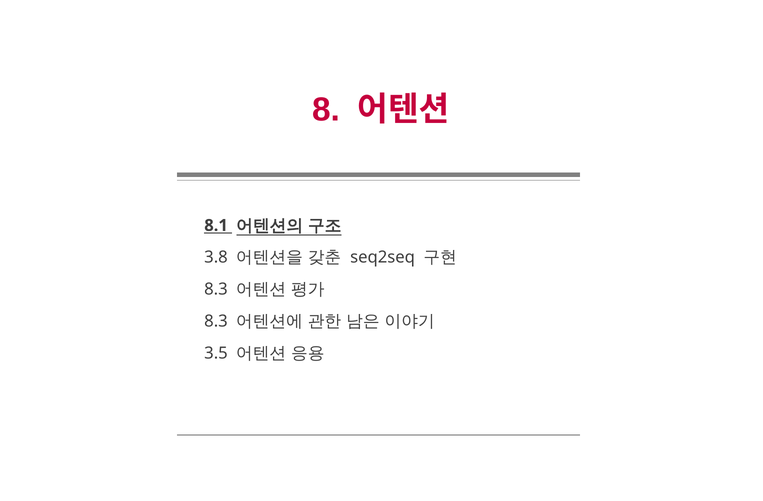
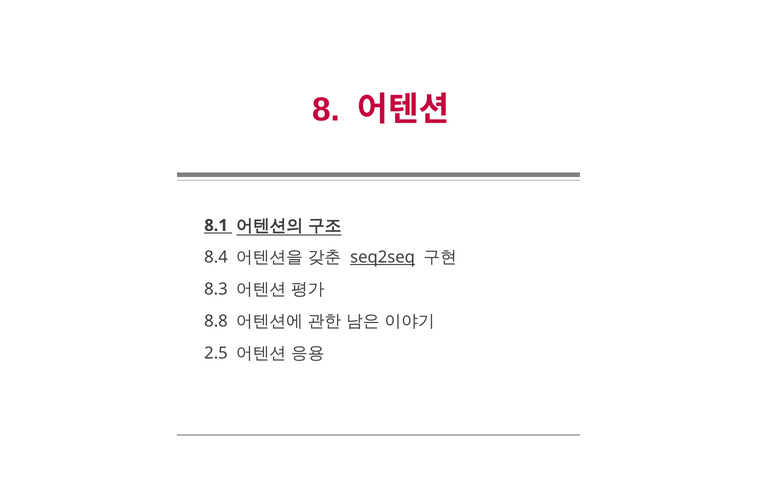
3.8: 3.8 -> 8.4
seq2seq underline: none -> present
8.3 at (216, 321): 8.3 -> 8.8
3.5: 3.5 -> 2.5
